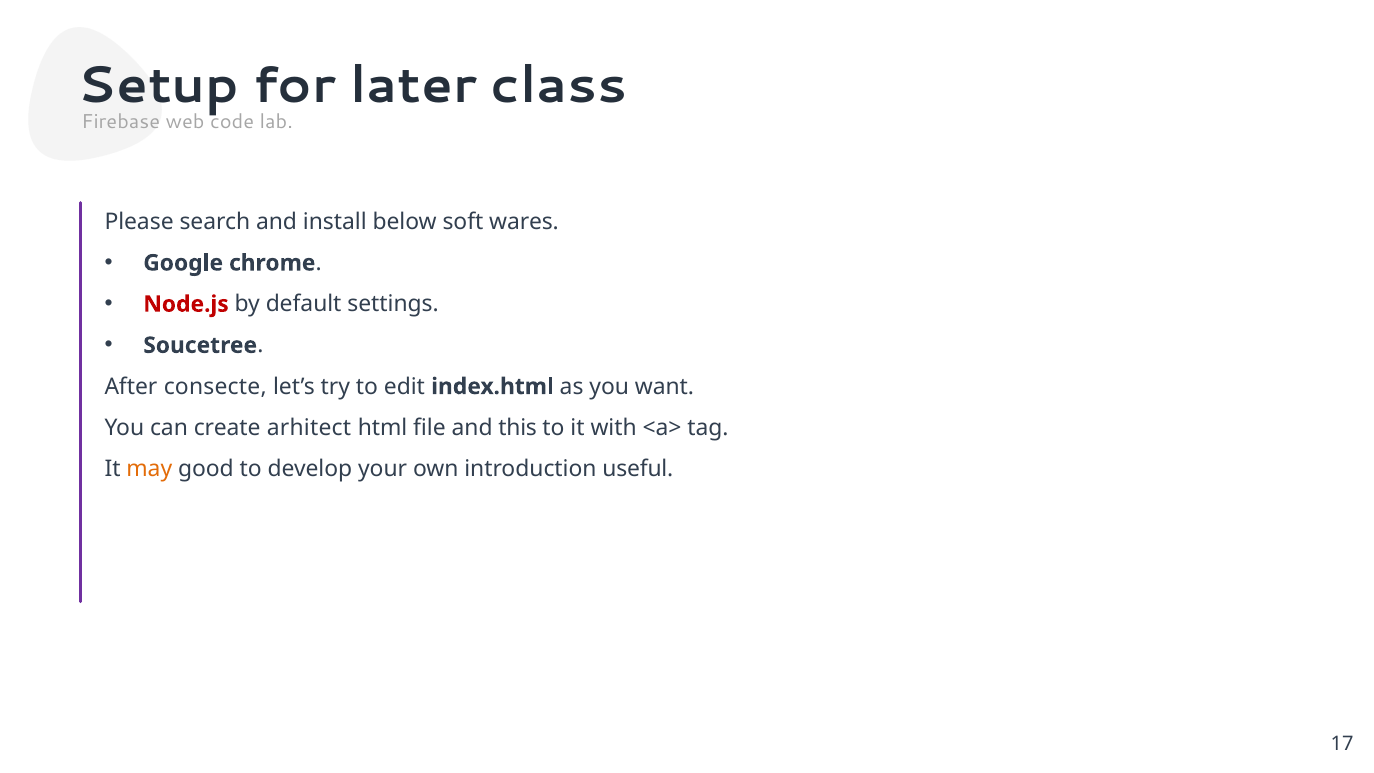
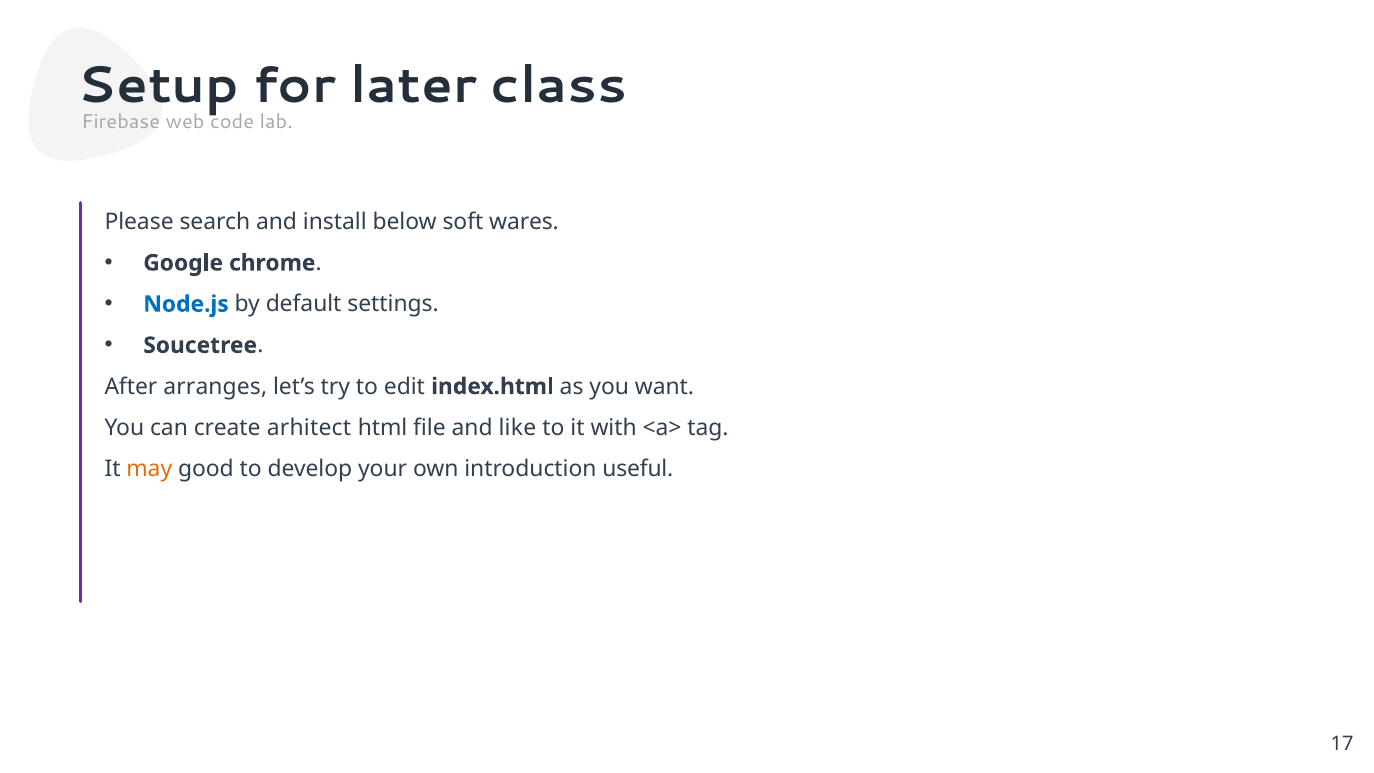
Node.js colour: red -> blue
consecte: consecte -> arranges
this: this -> like
